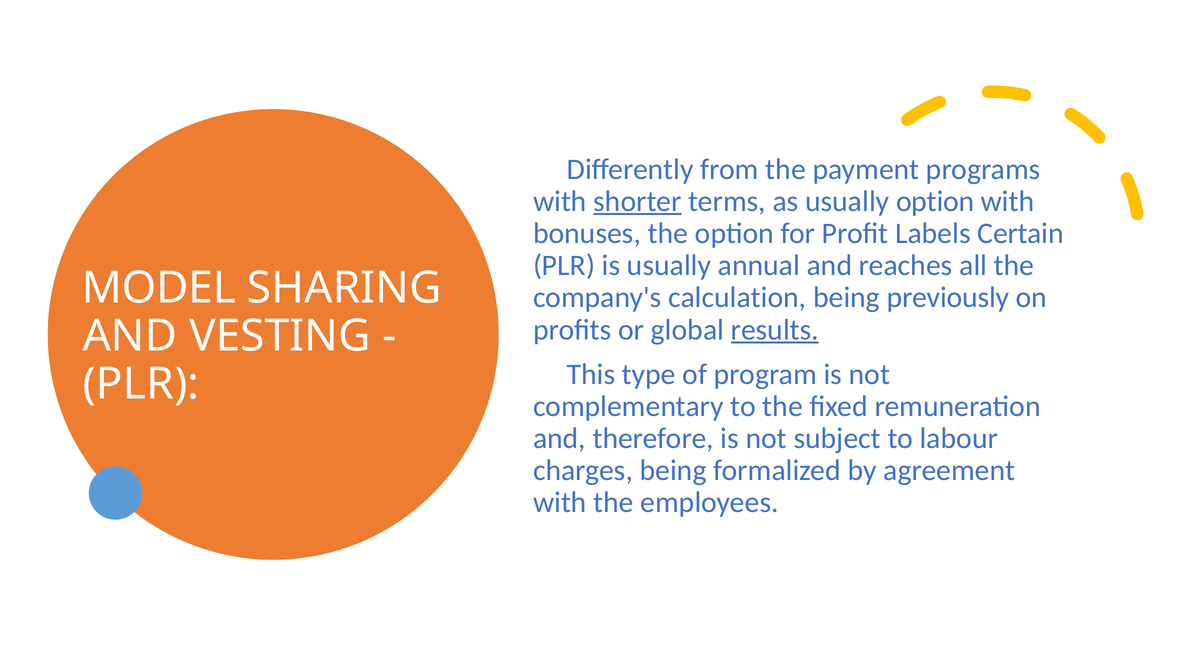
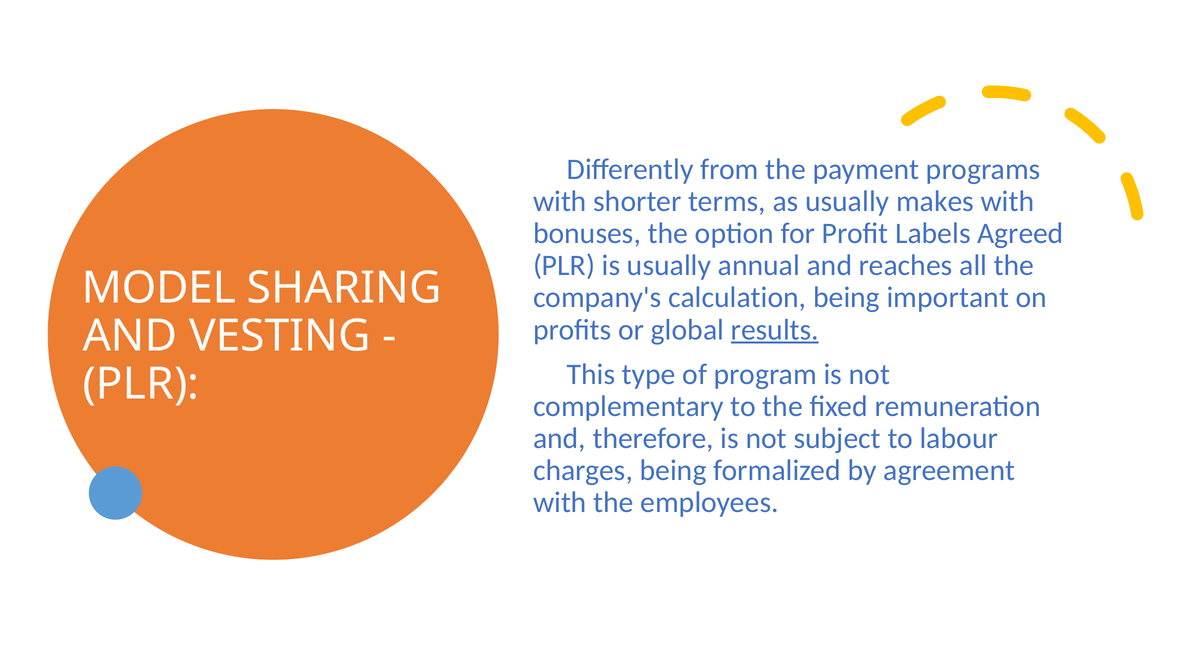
shorter underline: present -> none
usually option: option -> makes
Certain: Certain -> Agreed
previously: previously -> important
